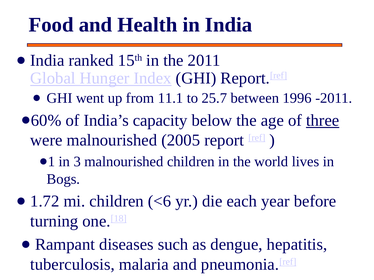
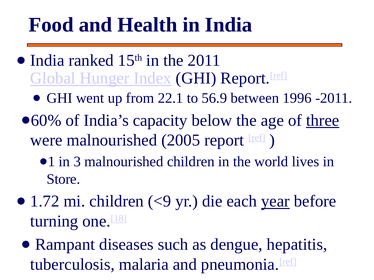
11.1: 11.1 -> 22.1
25.7: 25.7 -> 56.9
Bogs: Bogs -> Store
<6: <6 -> <9
year underline: none -> present
